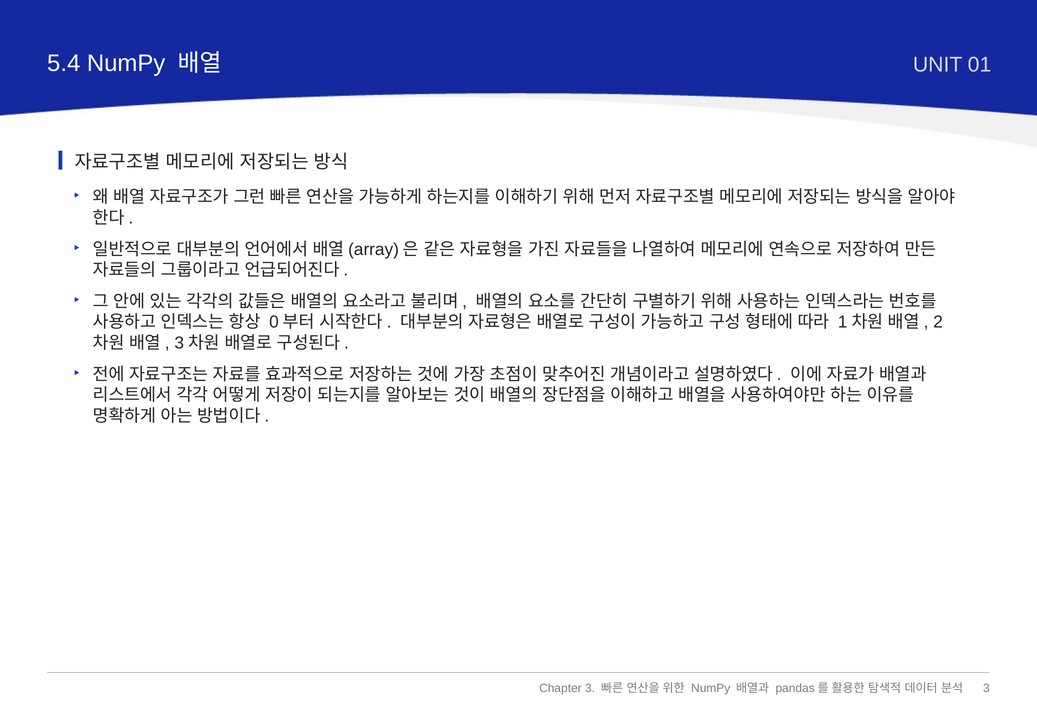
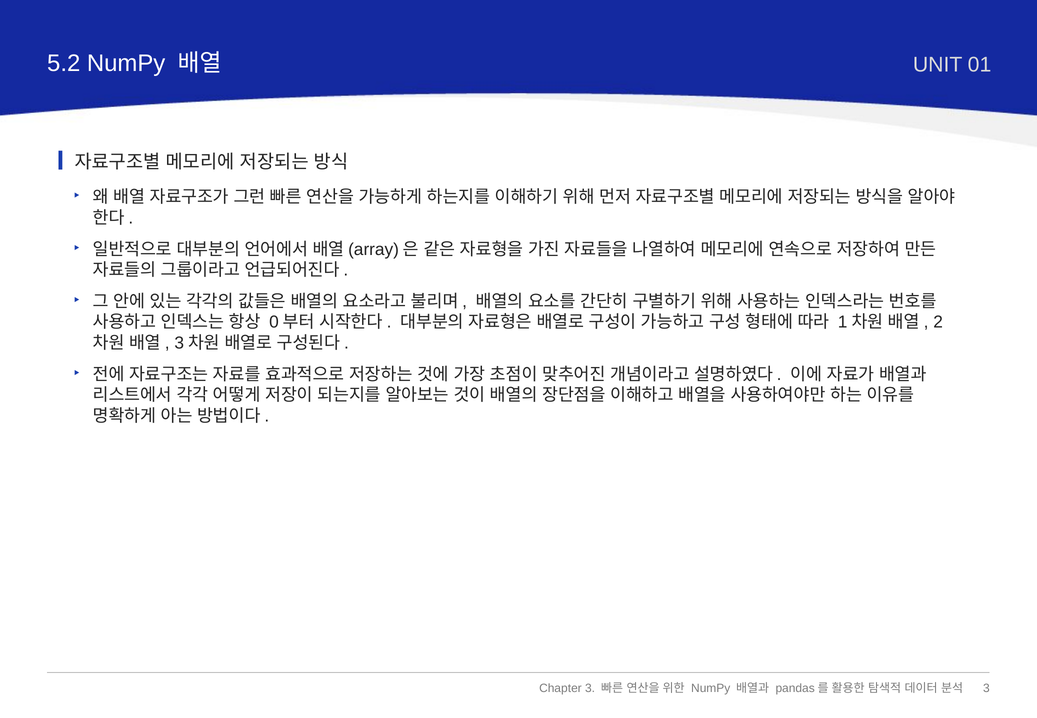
5.4: 5.4 -> 5.2
